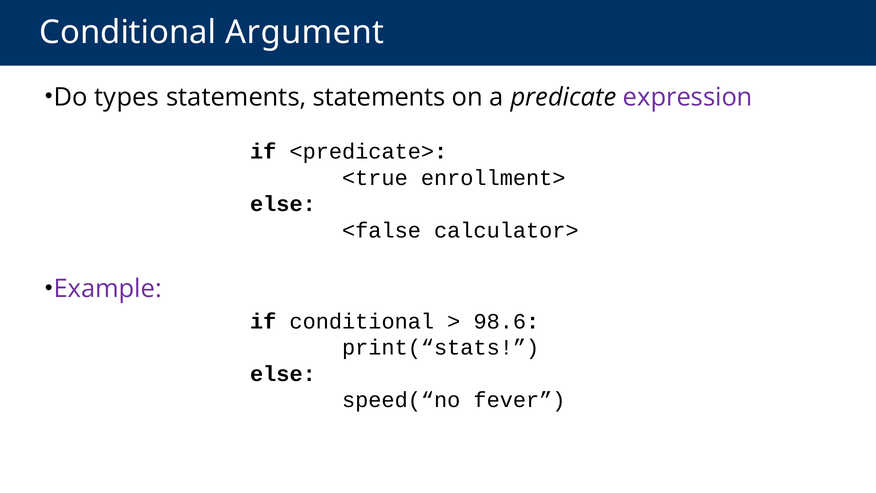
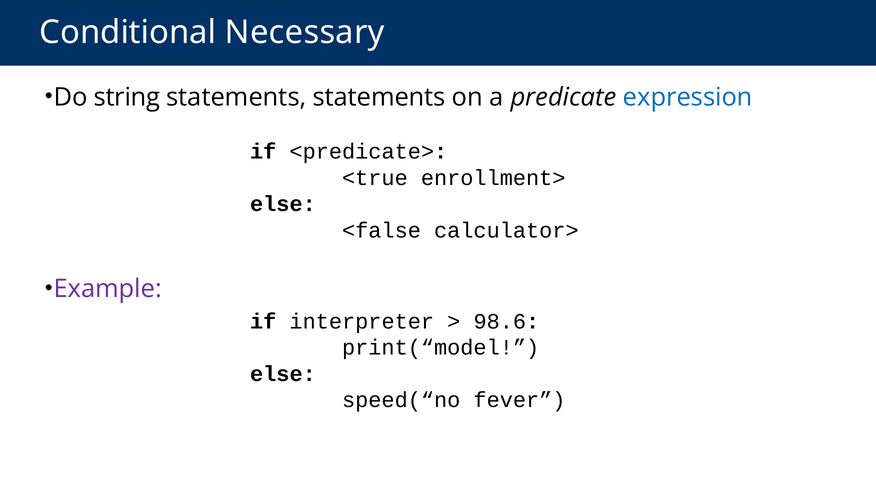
Argument: Argument -> Necessary
types: types -> string
expression colour: purple -> blue
if conditional: conditional -> interpreter
print(“stats: print(“stats -> print(“model
